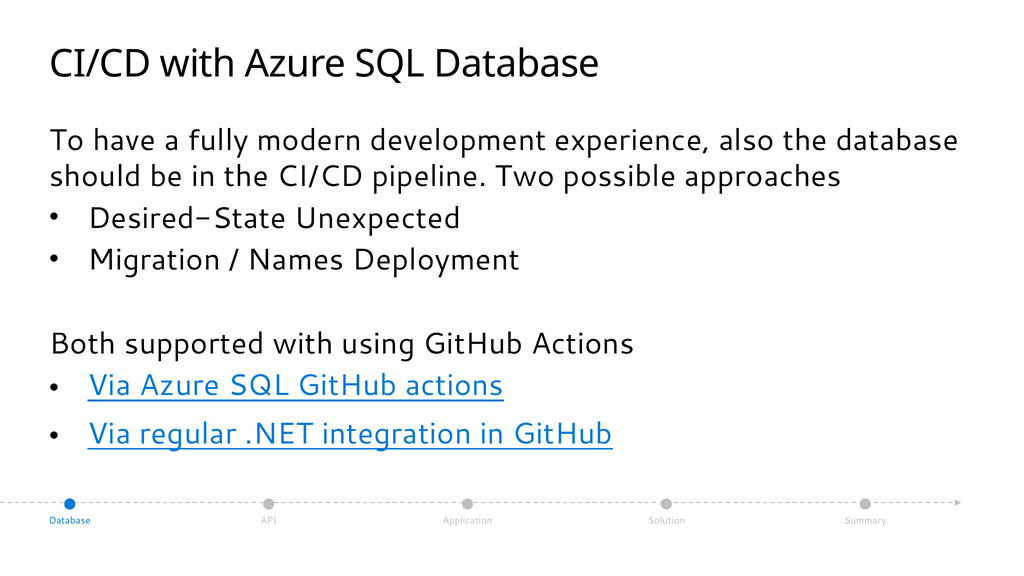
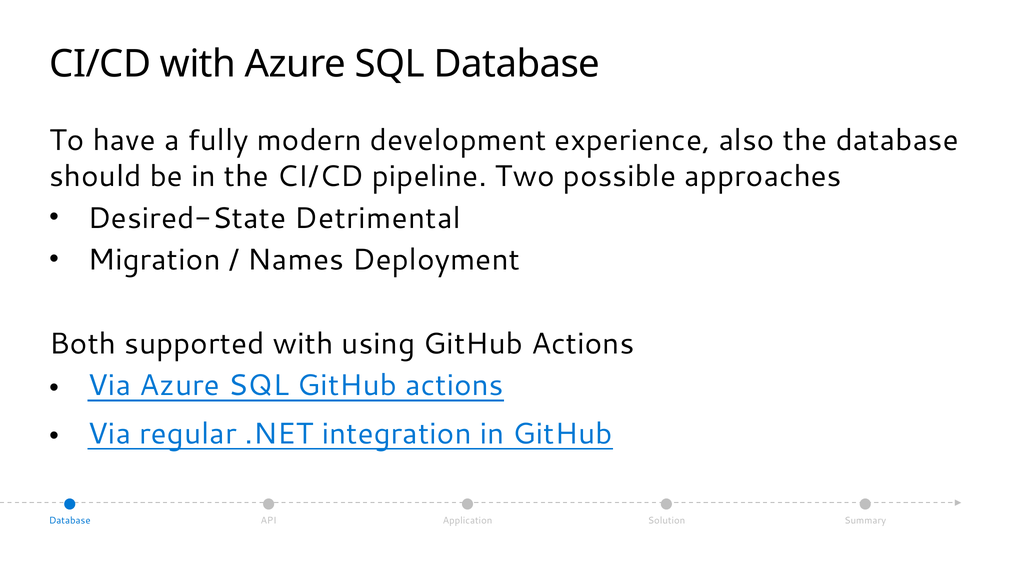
Unexpected: Unexpected -> Detrimental
